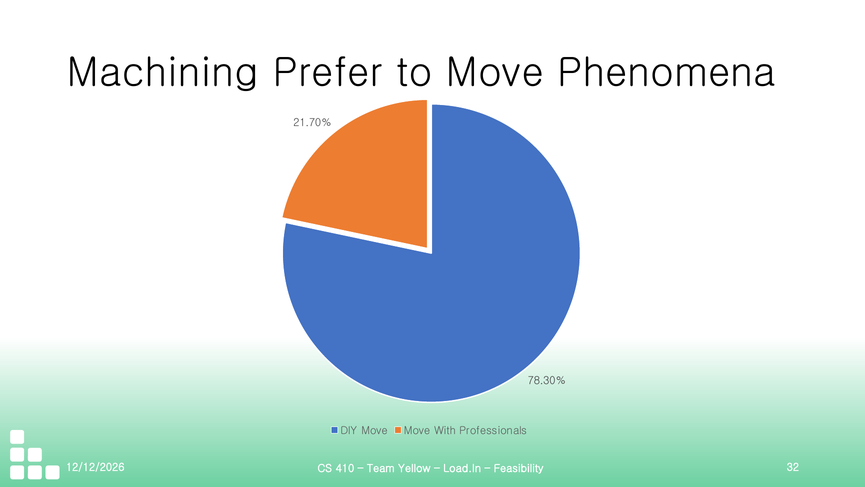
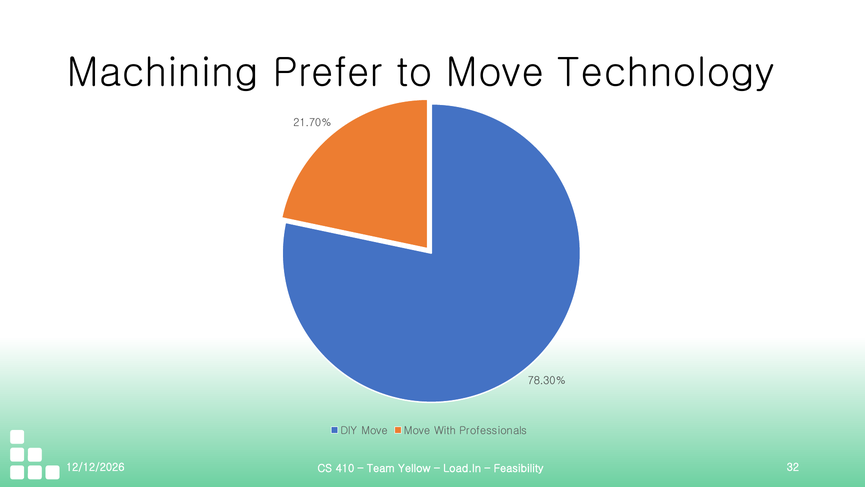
Phenomena: Phenomena -> Technology
